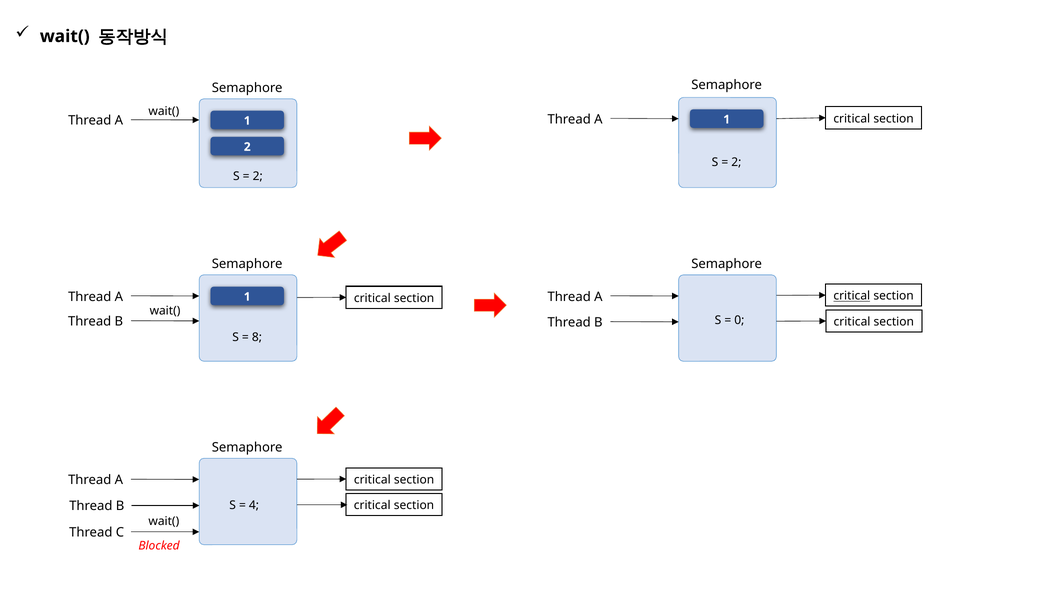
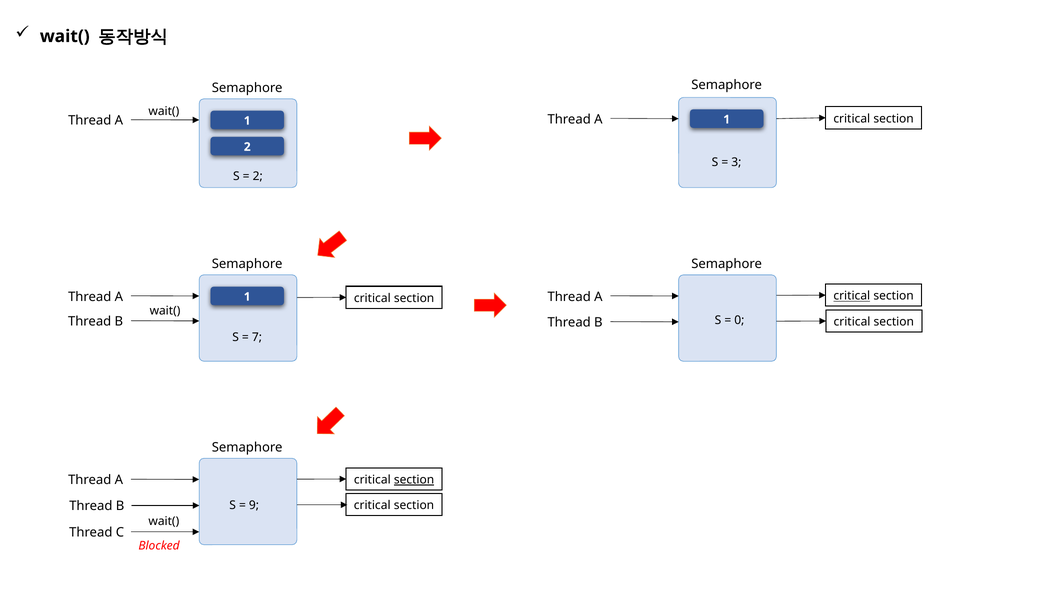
2 at (736, 162): 2 -> 3
8: 8 -> 7
section at (414, 480) underline: none -> present
4: 4 -> 9
